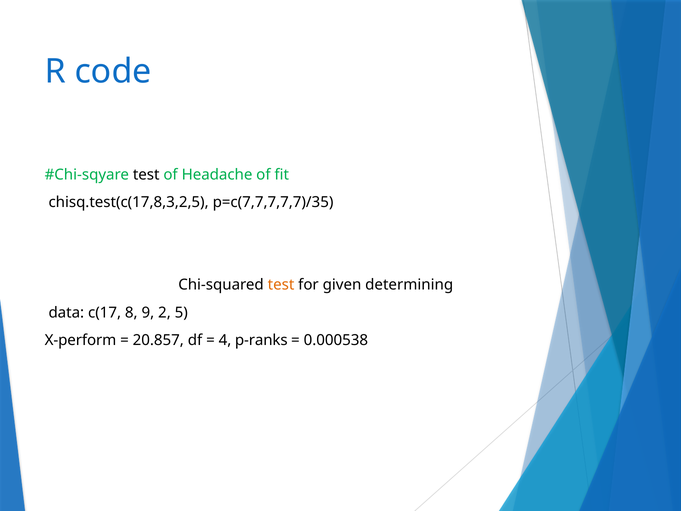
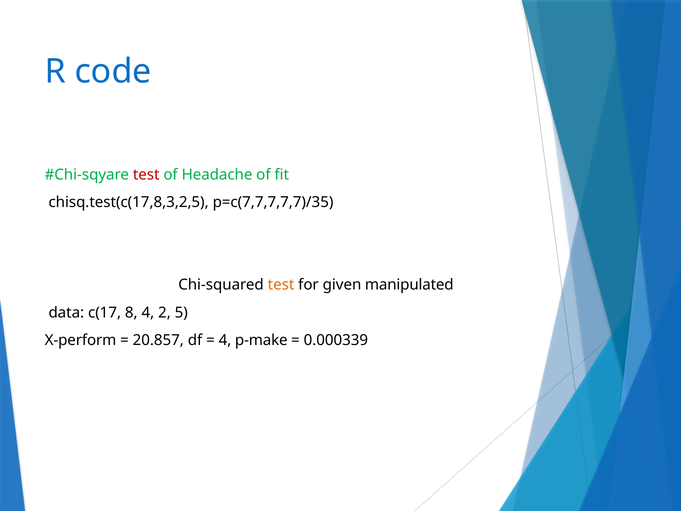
test at (146, 174) colour: black -> red
determining: determining -> manipulated
8 9: 9 -> 4
p-ranks: p-ranks -> p-make
0.000538: 0.000538 -> 0.000339
